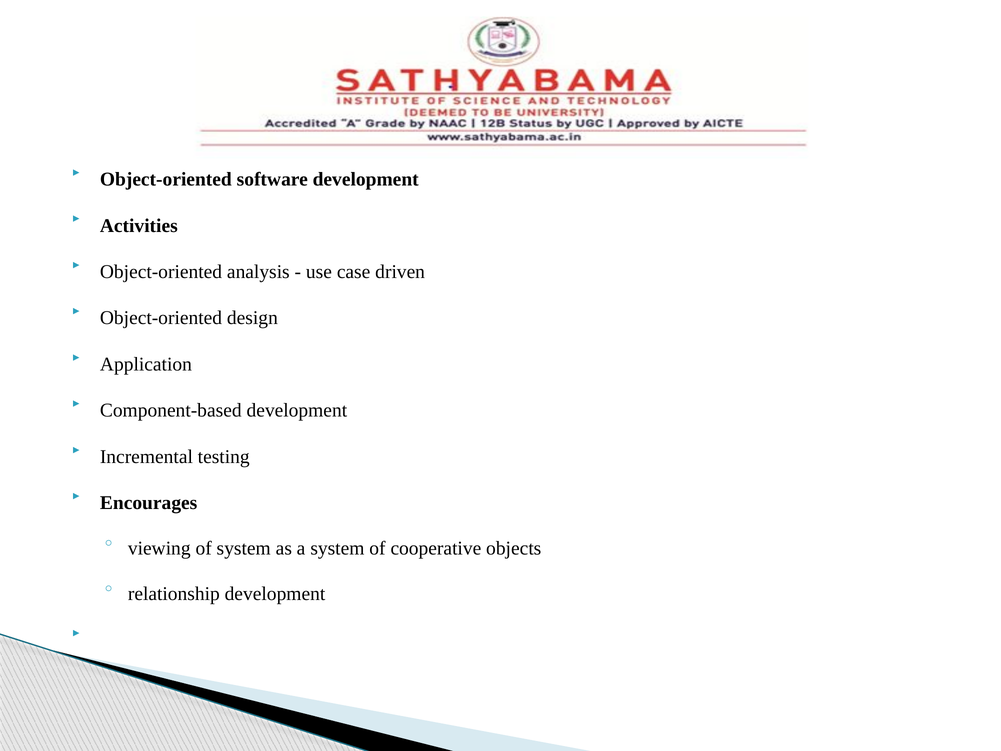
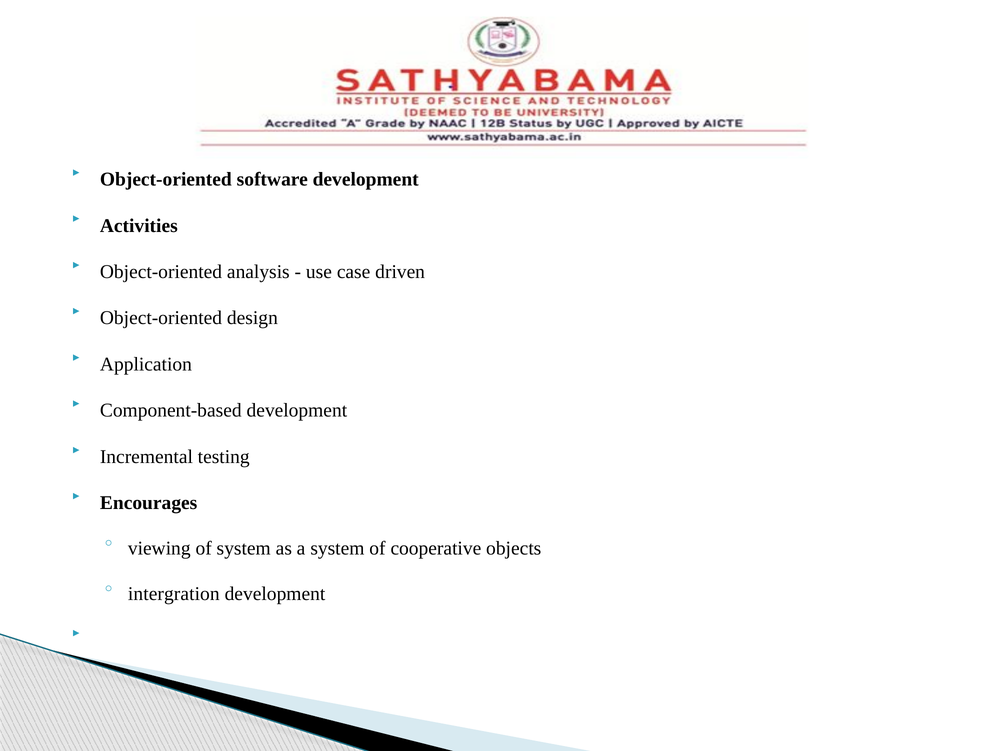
relationship: relationship -> intergration
